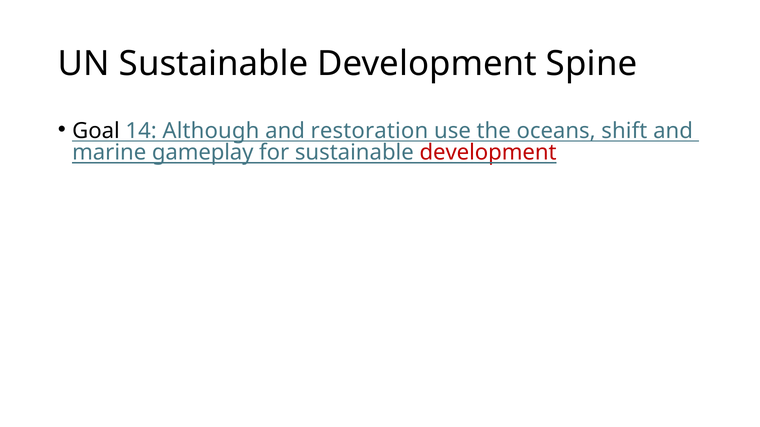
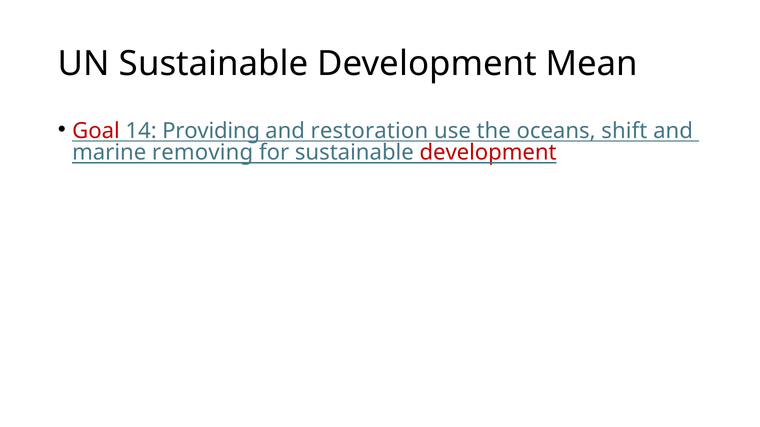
Spine: Spine -> Mean
Goal colour: black -> red
Although: Although -> Providing
gameplay: gameplay -> removing
